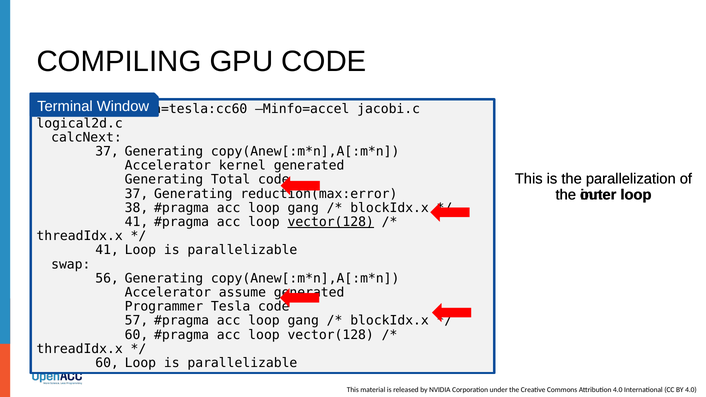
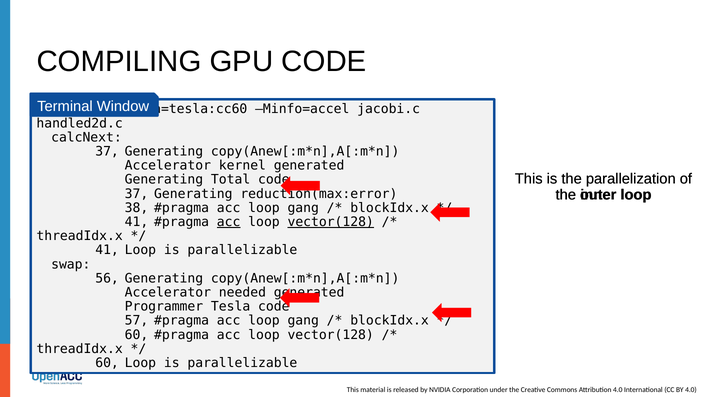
logical2d.c: logical2d.c -> handled2d.c
acc at (229, 222) underline: none -> present
assume: assume -> needed
